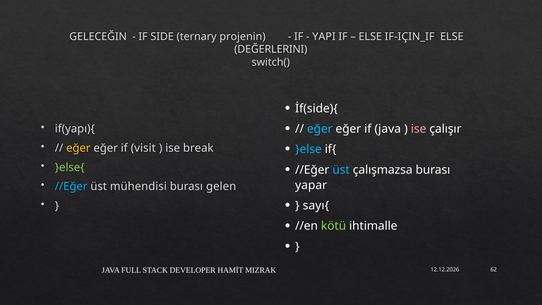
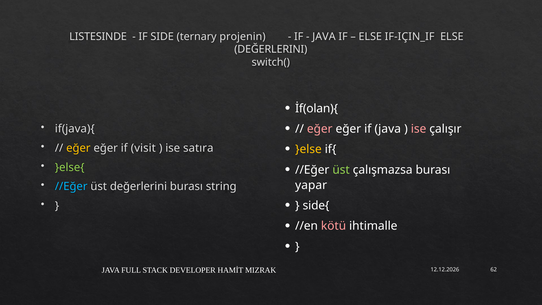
GELECEĞIN: GELECEĞIN -> LISTESINDE
YAPI at (324, 37): YAPI -> JAVA
İf(side){: İf(side){ -> İf(olan){
eğer at (320, 129) colour: light blue -> pink
if(yapı){: if(yapı){ -> if(java){
}else colour: light blue -> yellow
break: break -> satıra
üst at (341, 170) colour: light blue -> light green
üst mühendisi: mühendisi -> değerlerini
gelen: gelen -> string
sayı{: sayı{ -> side{
kötü colour: light green -> pink
